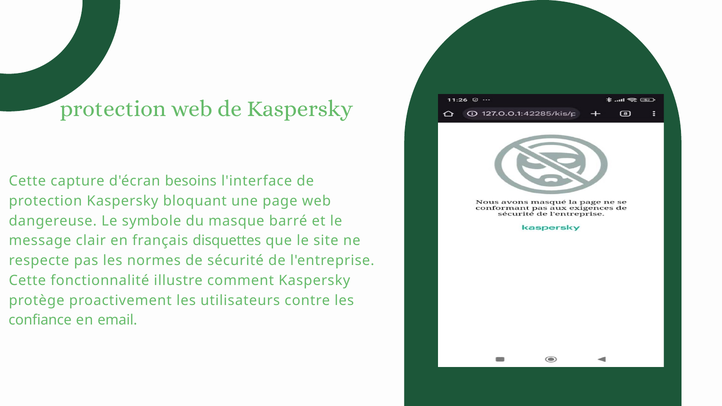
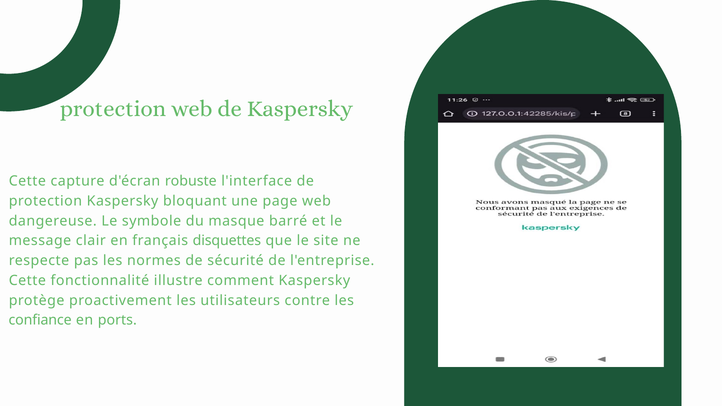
besoins: besoins -> robuste
email: email -> ports
